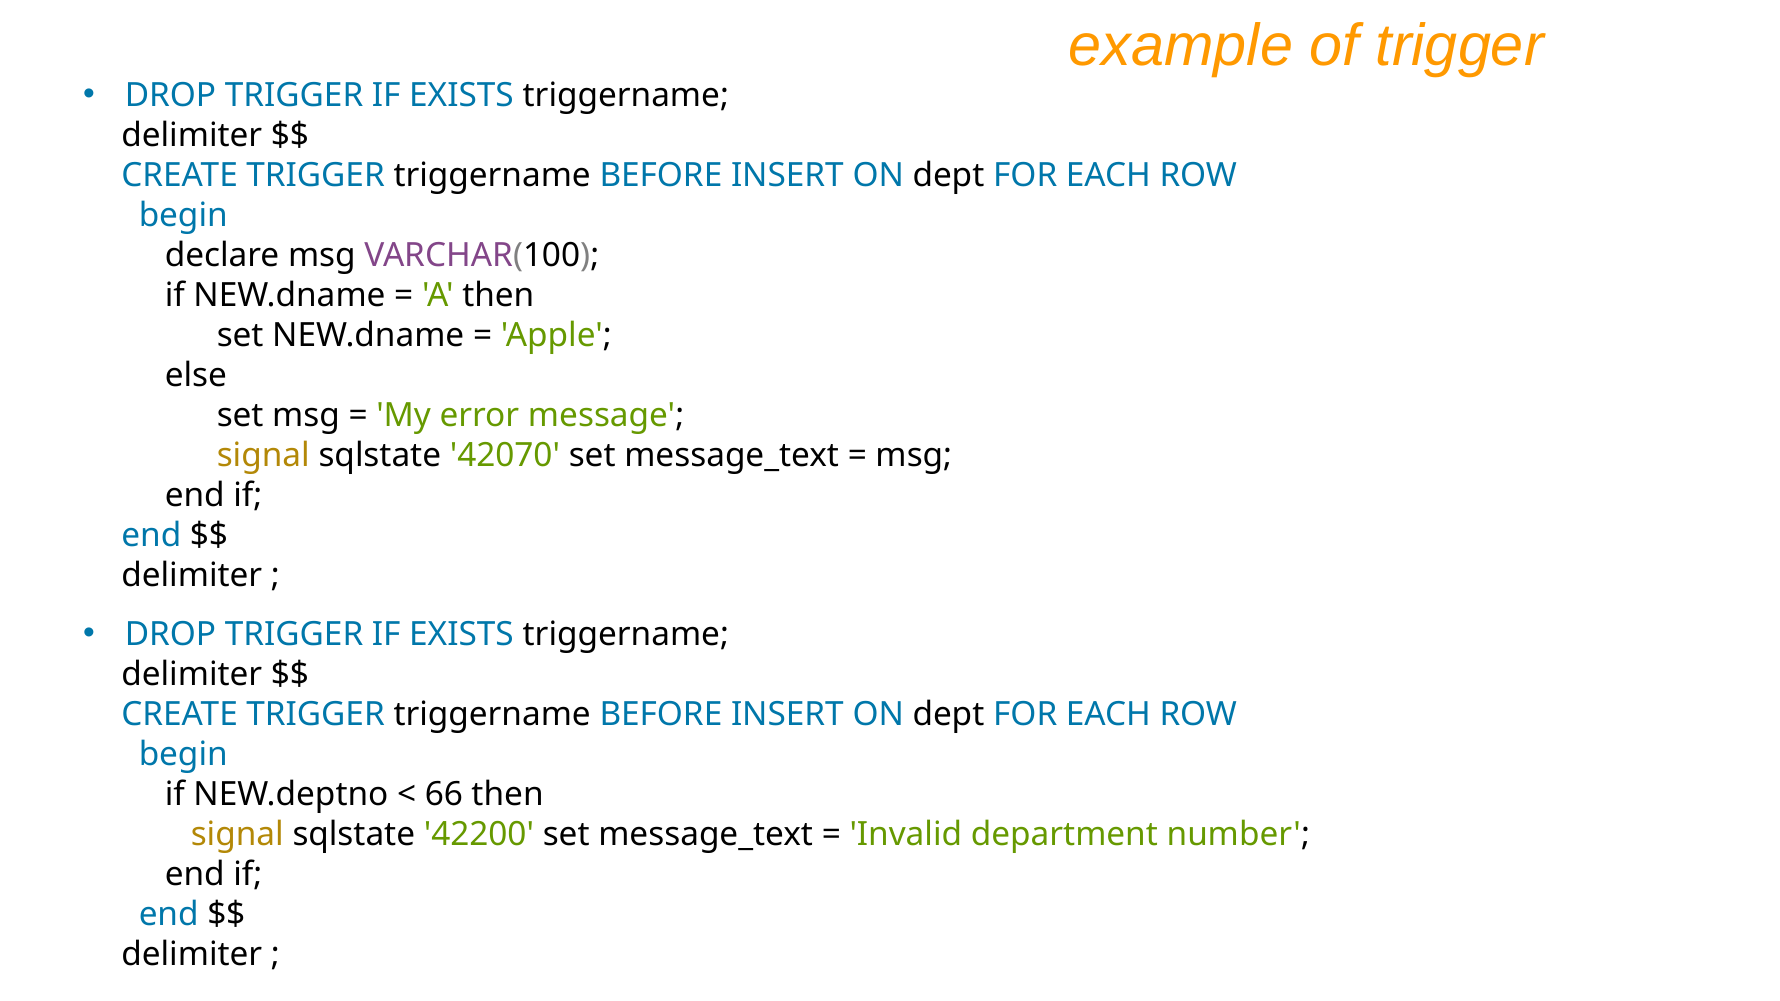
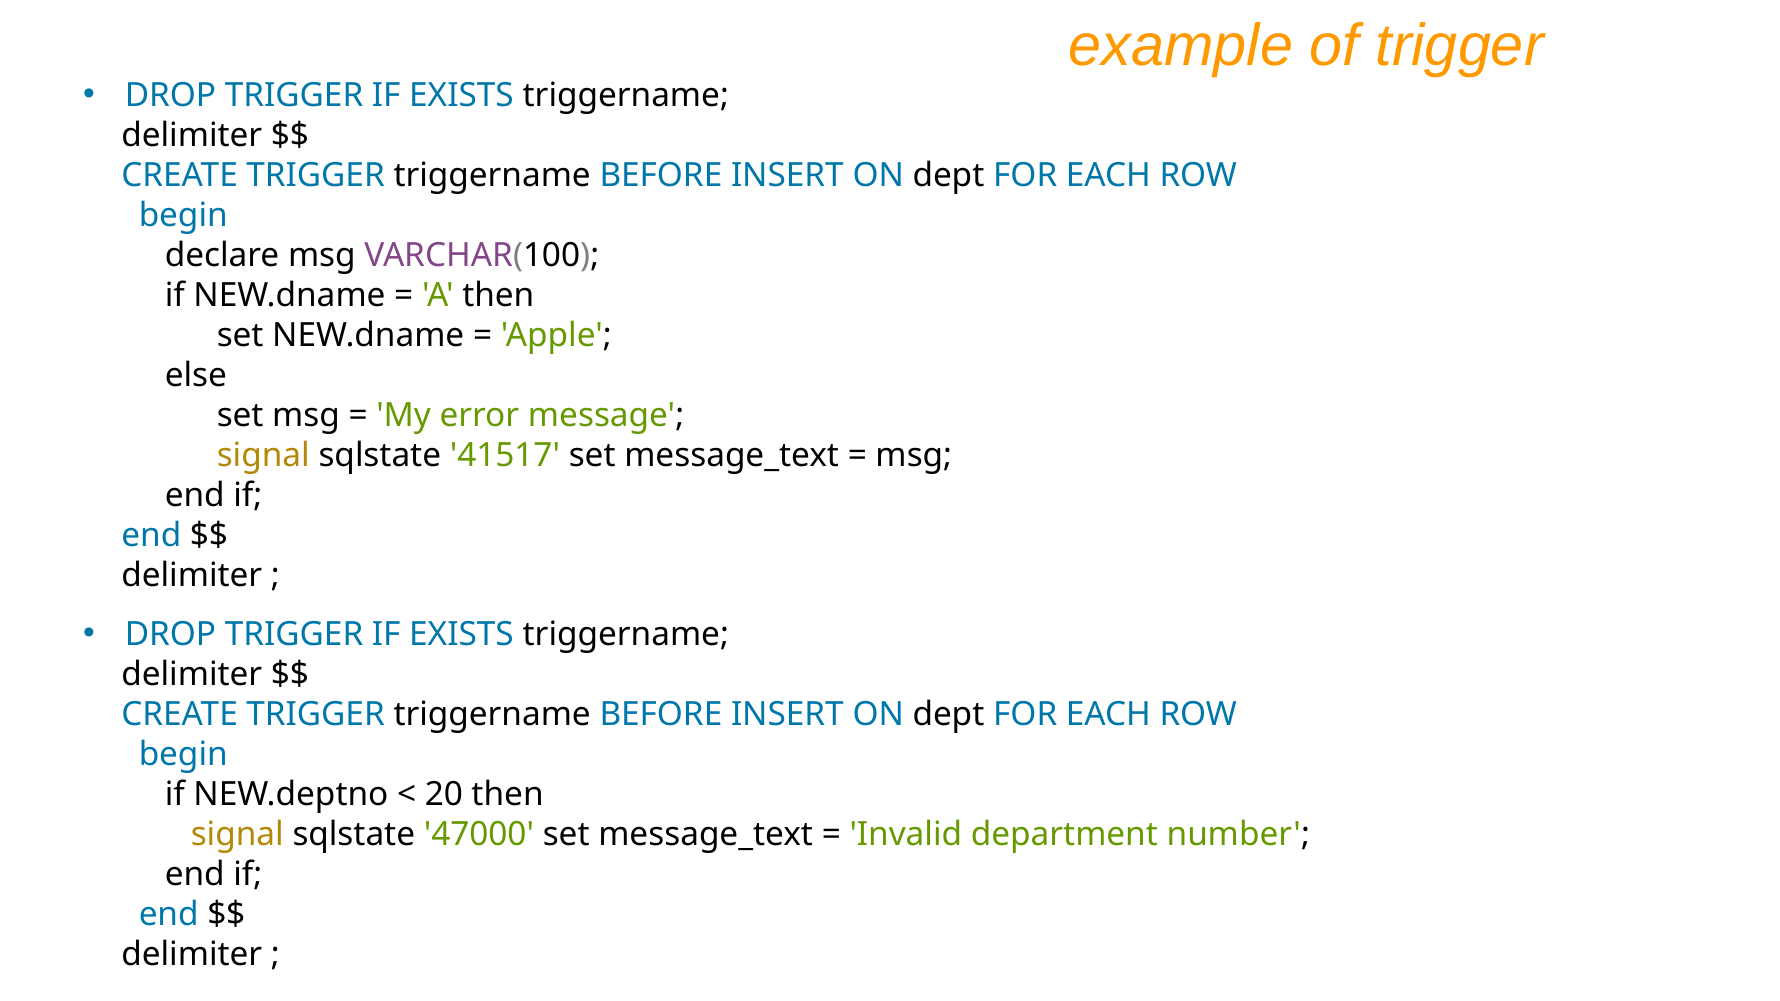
42070: 42070 -> 41517
66: 66 -> 20
42200: 42200 -> 47000
